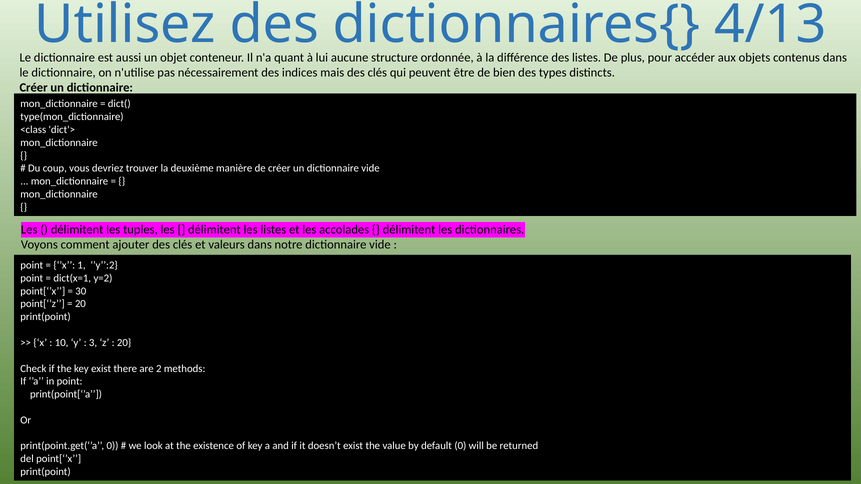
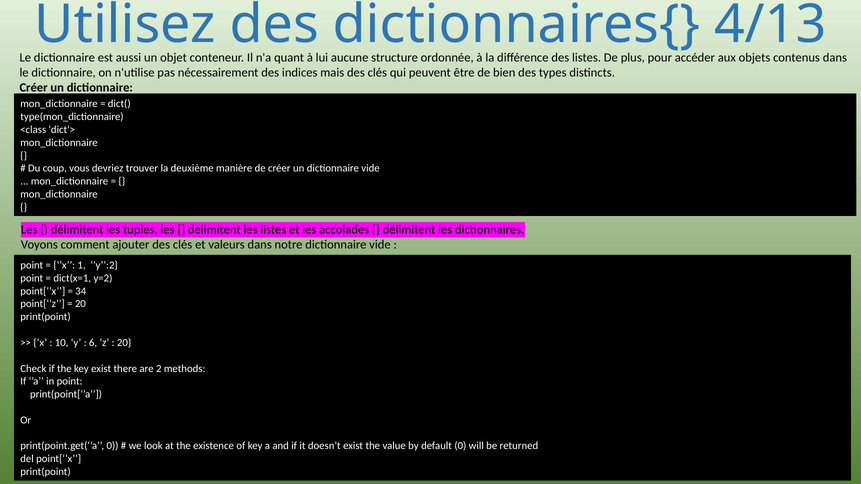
30: 30 -> 34
3: 3 -> 6
